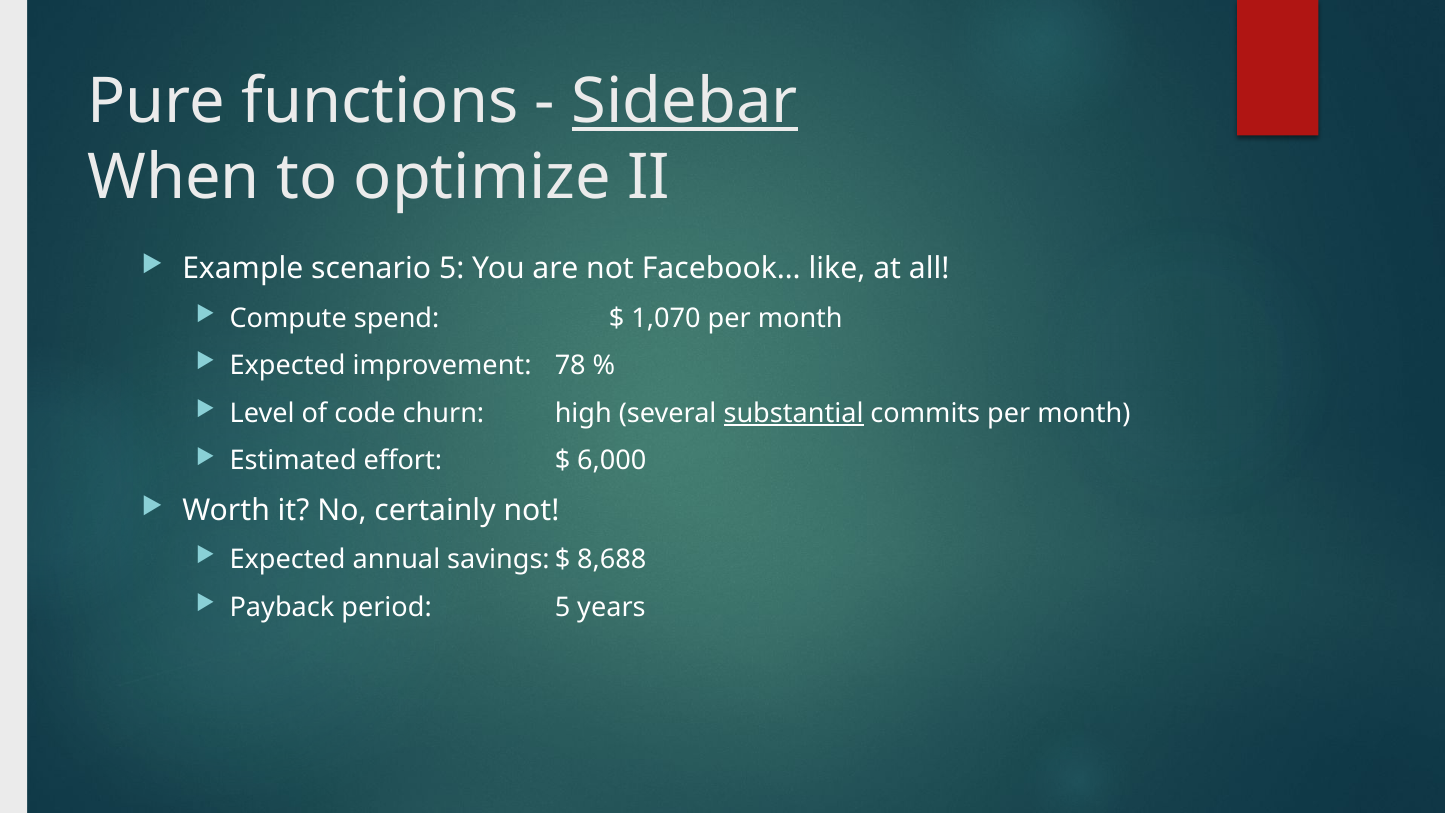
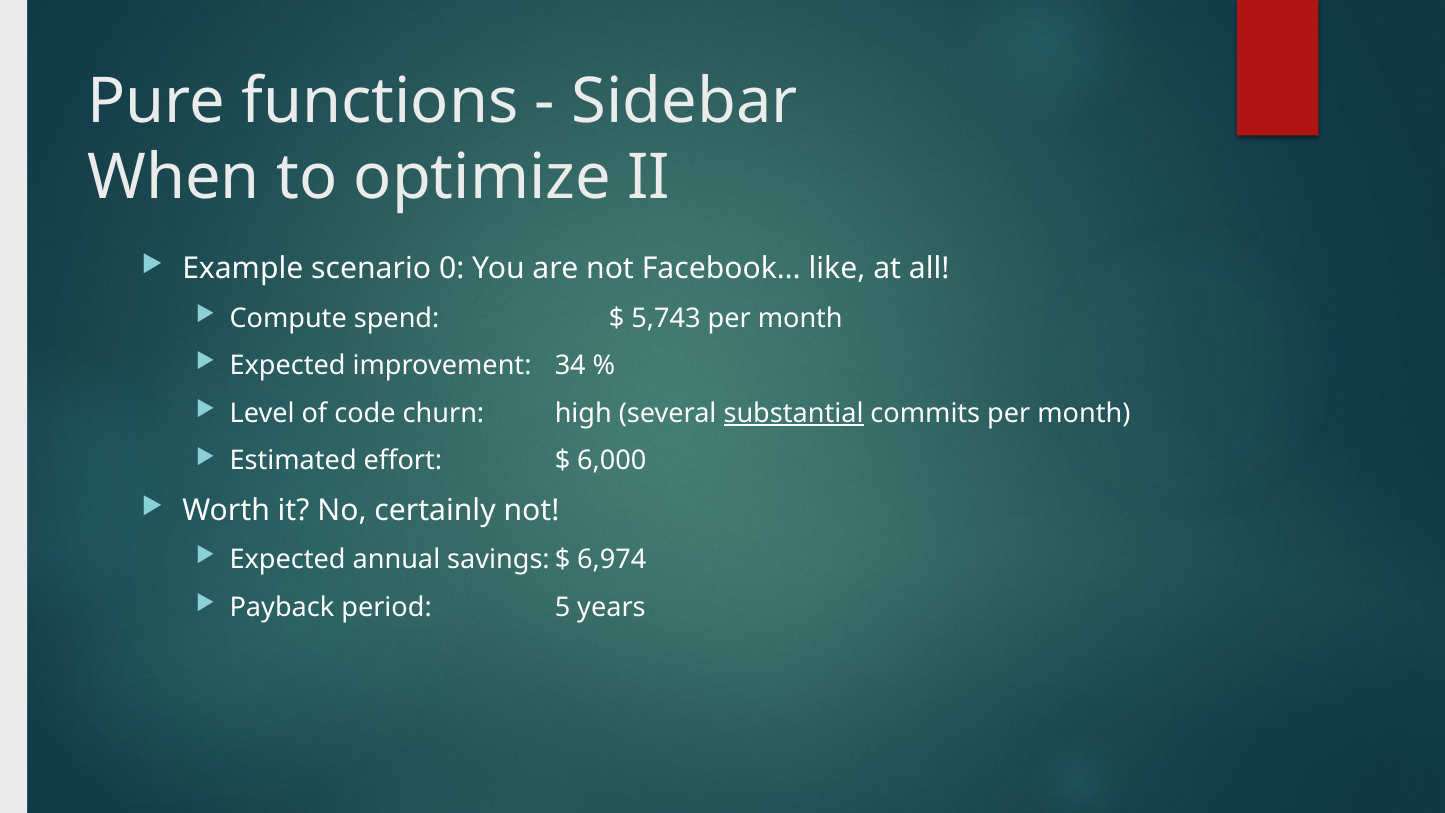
Sidebar underline: present -> none
scenario 5: 5 -> 0
1,070: 1,070 -> 5,743
78: 78 -> 34
8,688: 8,688 -> 6,974
